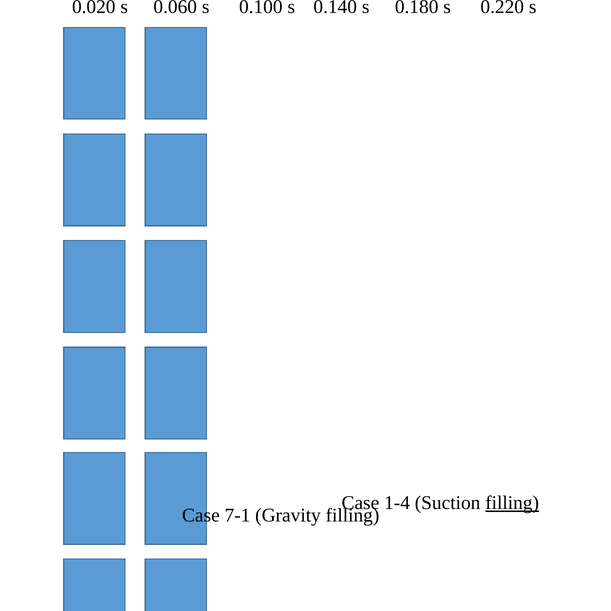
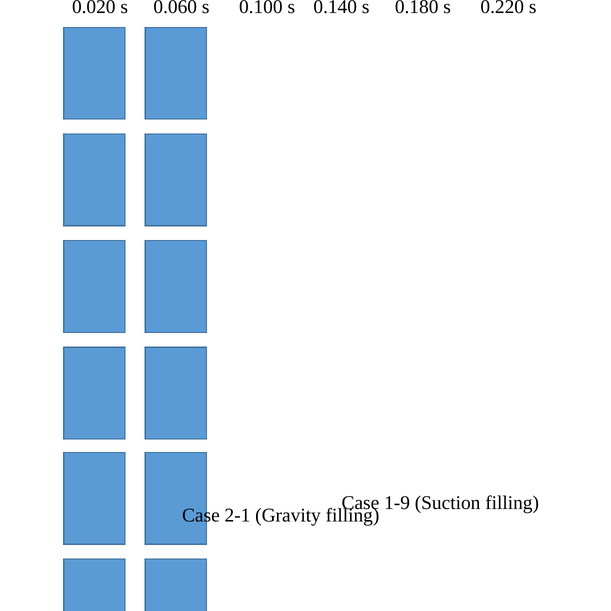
1-4: 1-4 -> 1-9
filling at (512, 503) underline: present -> none
7-1: 7-1 -> 2-1
